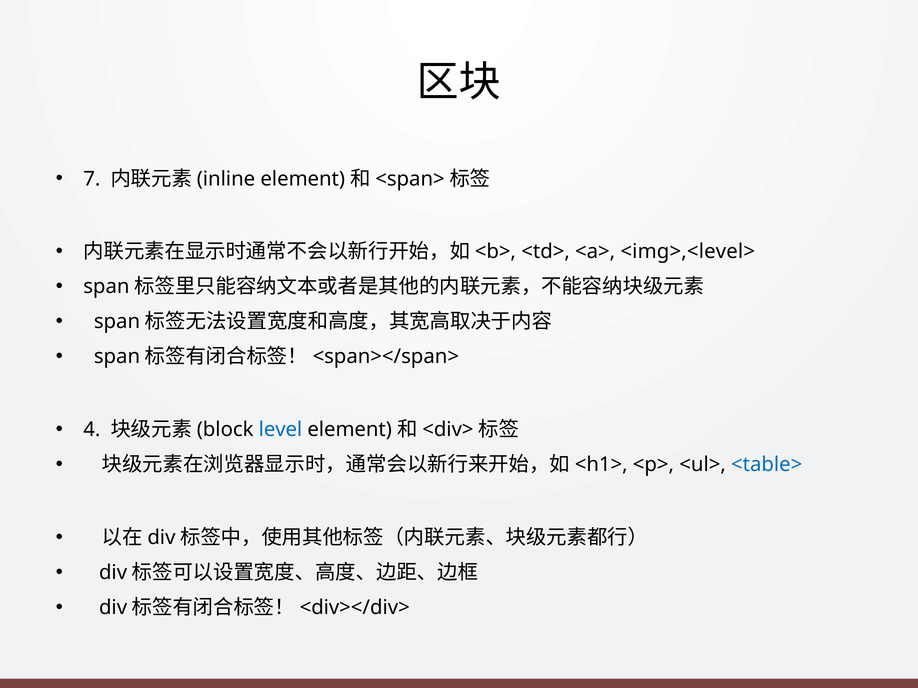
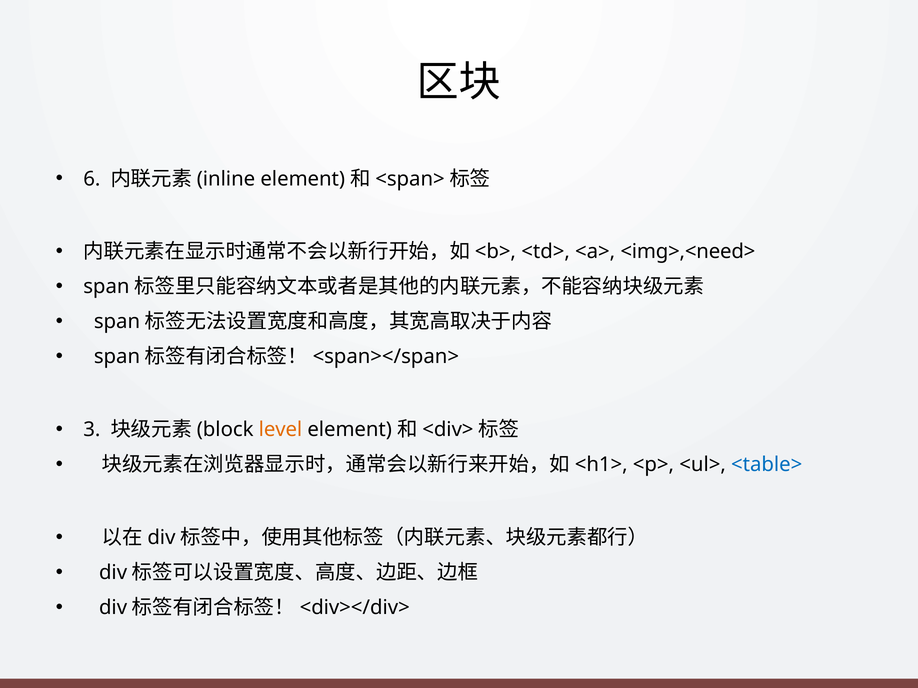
7: 7 -> 6
<img>,<level>: <img>,<level> -> <img>,<need>
4: 4 -> 3
level colour: blue -> orange
